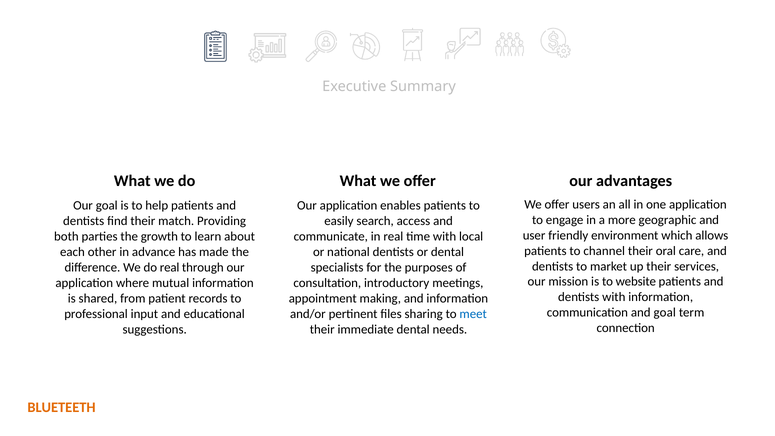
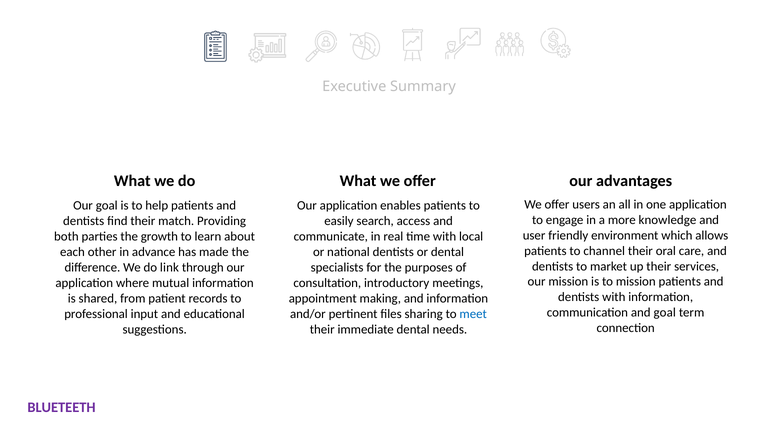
geographic: geographic -> knowledge
do real: real -> link
to website: website -> mission
BLUETEETH colour: orange -> purple
